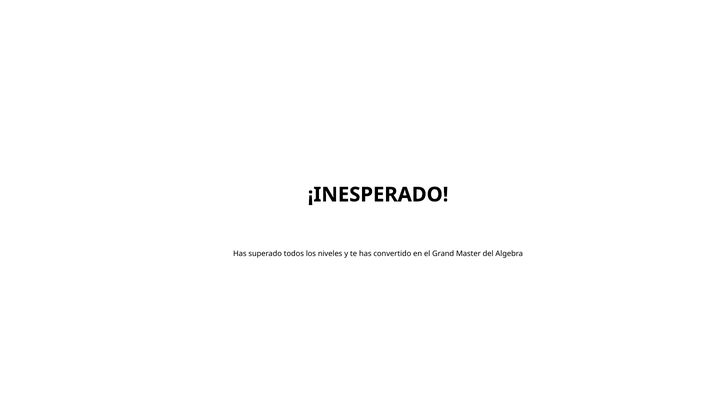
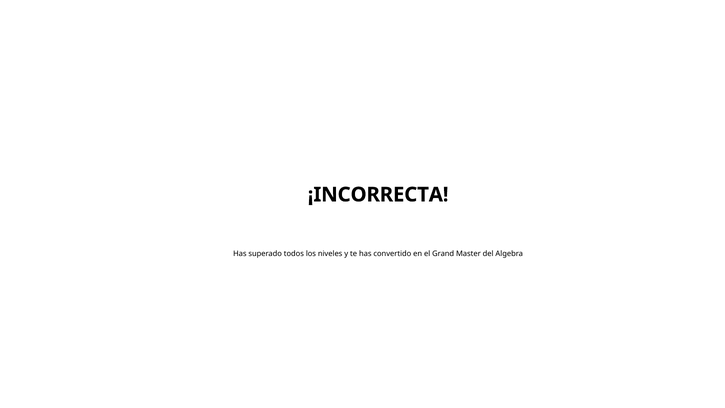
¡INESPERADO: ¡INESPERADO -> ¡INCORRECTA
